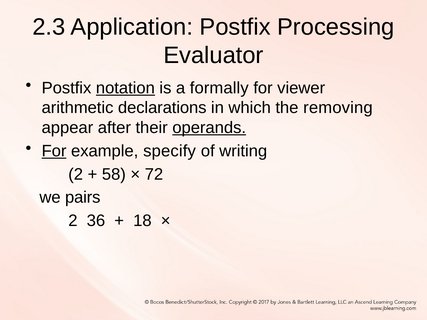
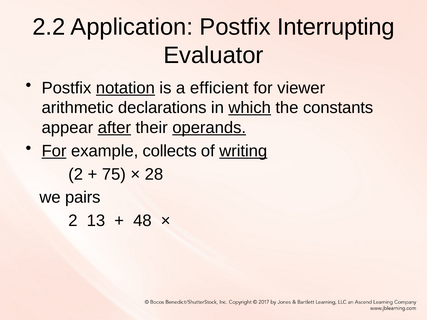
2.3: 2.3 -> 2.2
Processing: Processing -> Interrupting
formally: formally -> efficient
which underline: none -> present
removing: removing -> constants
after underline: none -> present
specify: specify -> collects
writing underline: none -> present
58: 58 -> 75
72: 72 -> 28
36: 36 -> 13
18: 18 -> 48
